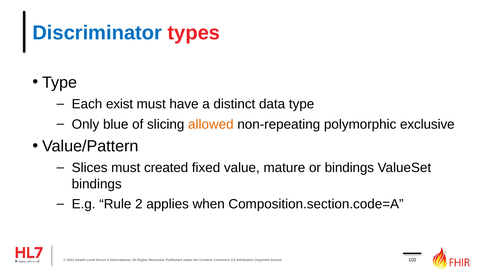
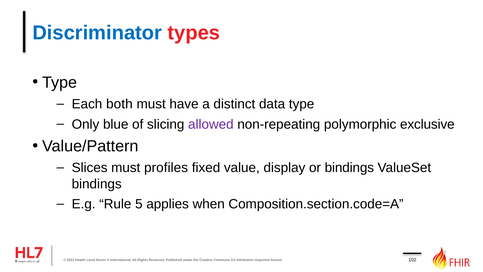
exist: exist -> both
allowed colour: orange -> purple
created: created -> profiles
mature: mature -> display
2: 2 -> 5
